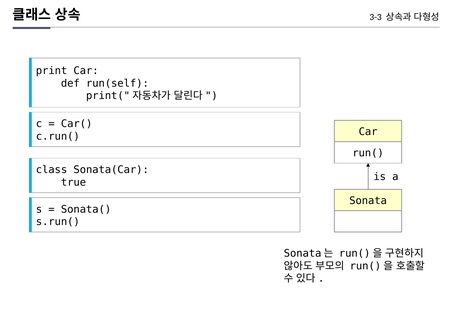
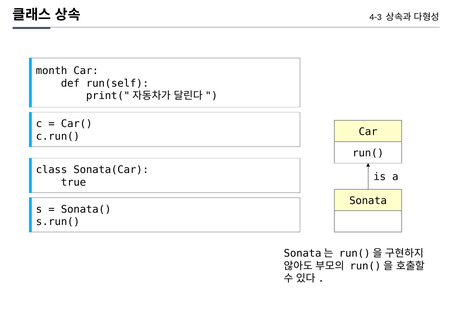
3-3: 3-3 -> 4-3
print: print -> month
